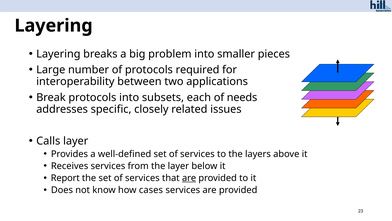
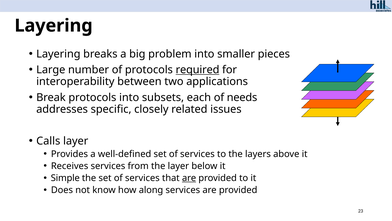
required underline: none -> present
Report: Report -> Simple
cases: cases -> along
